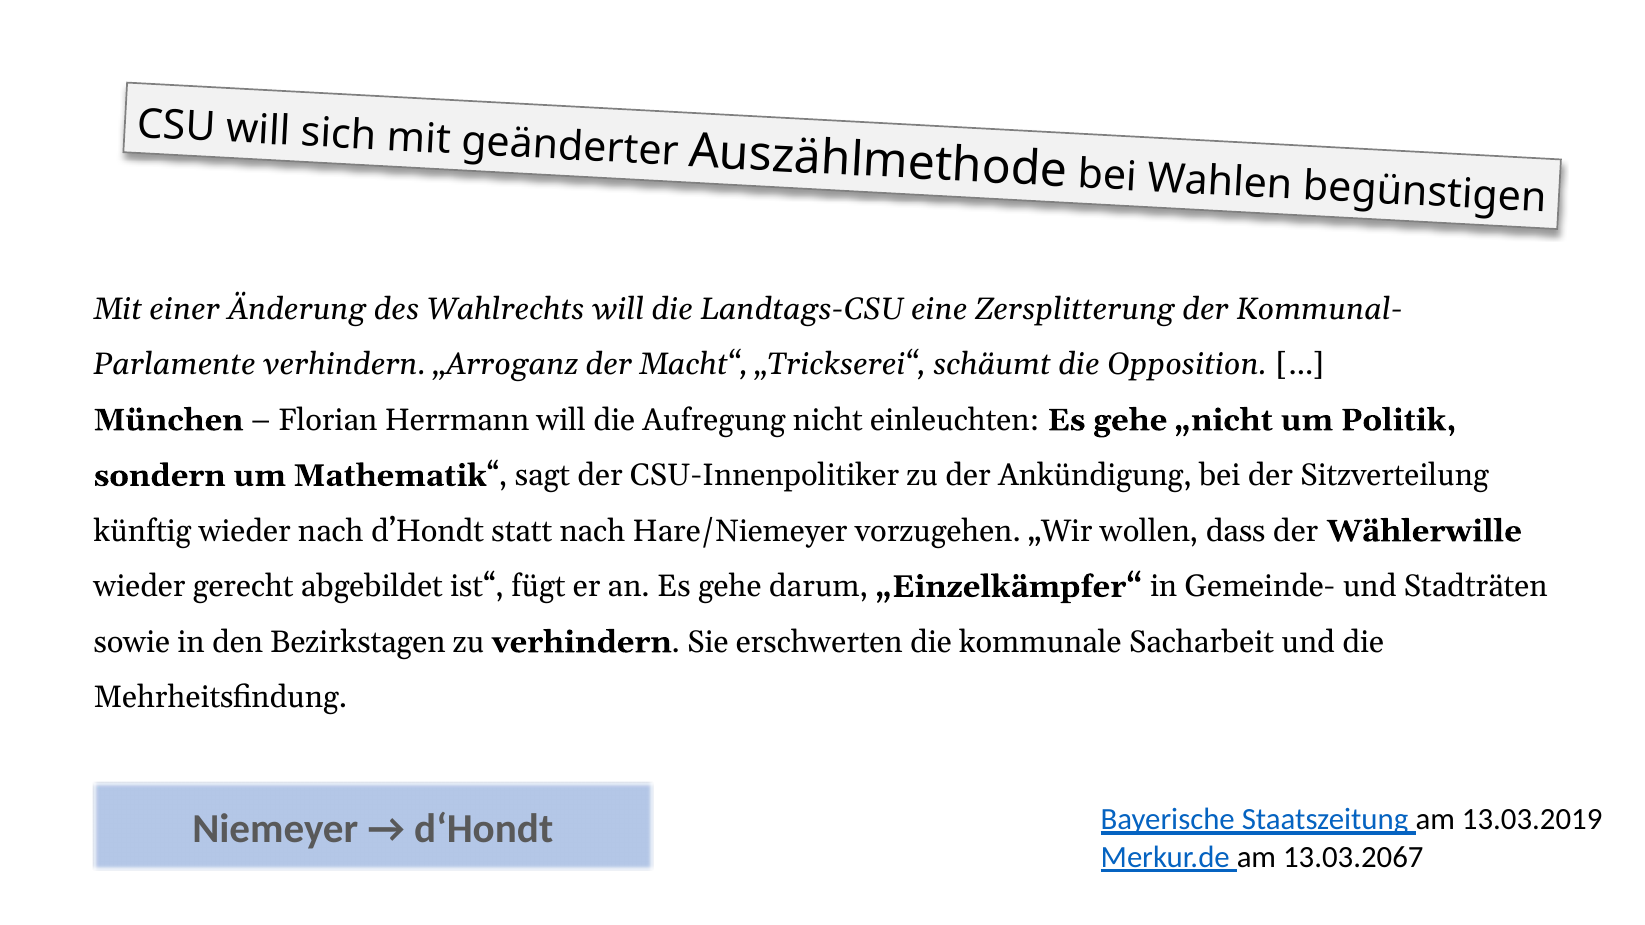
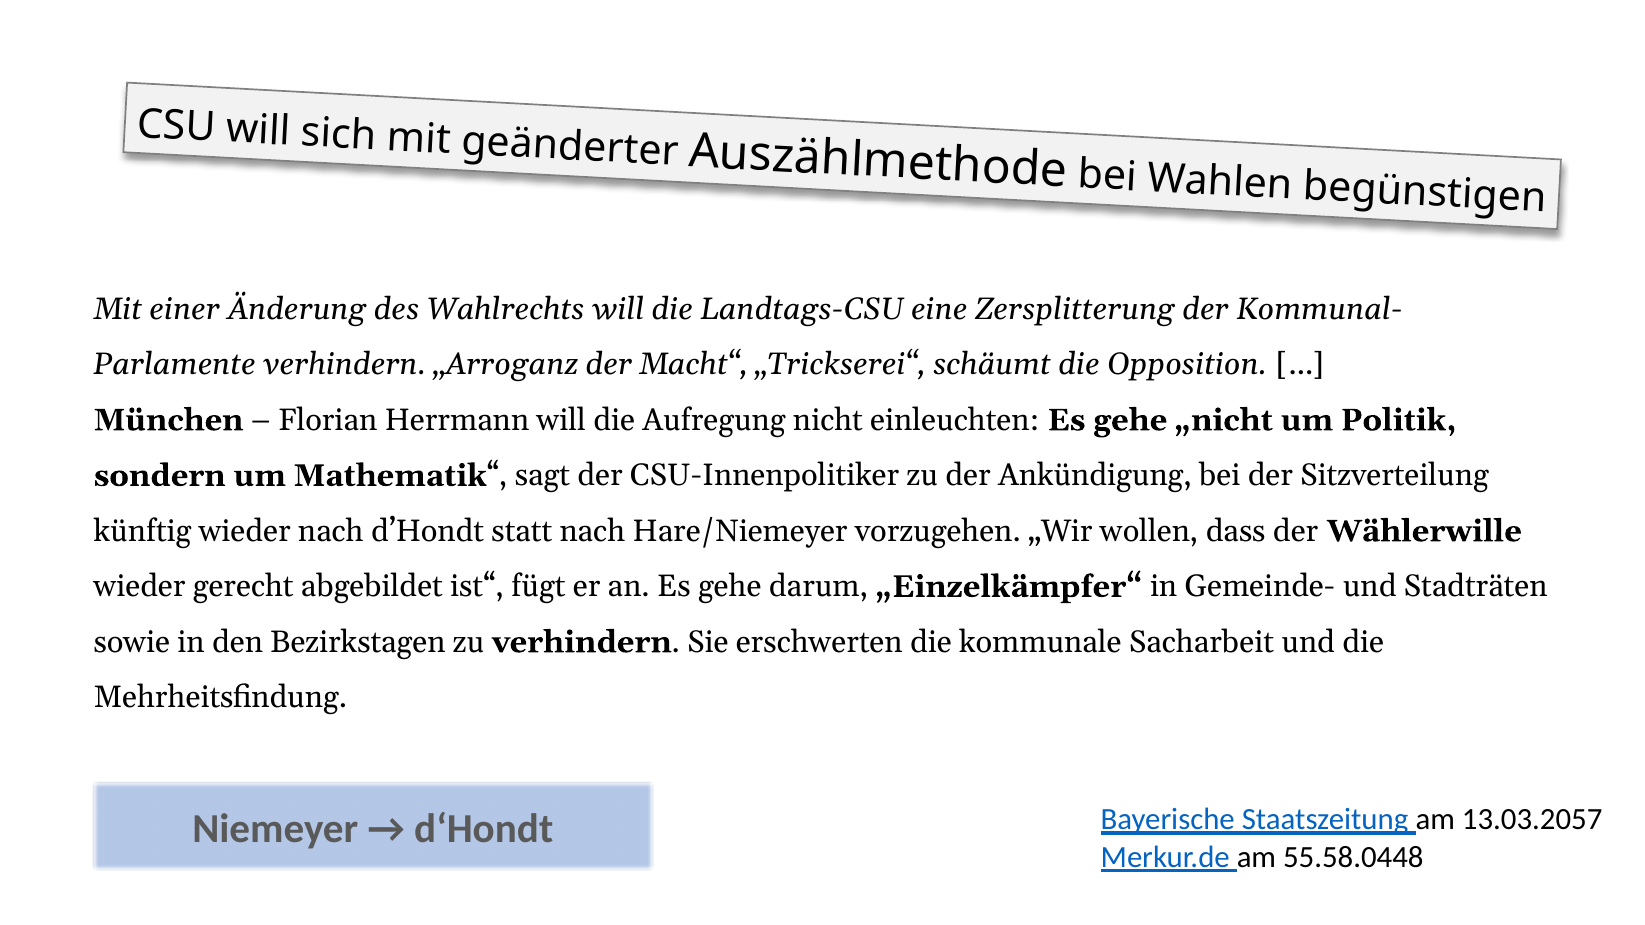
13.03.2019: 13.03.2019 -> 13.03.2057
13.03.2067: 13.03.2067 -> 55.58.0448
